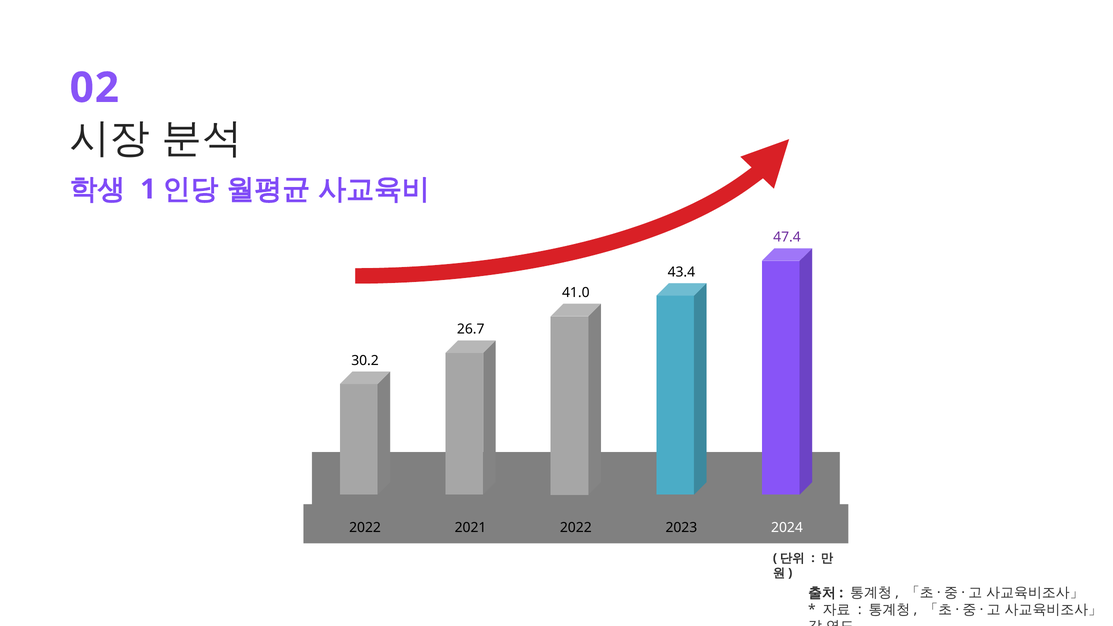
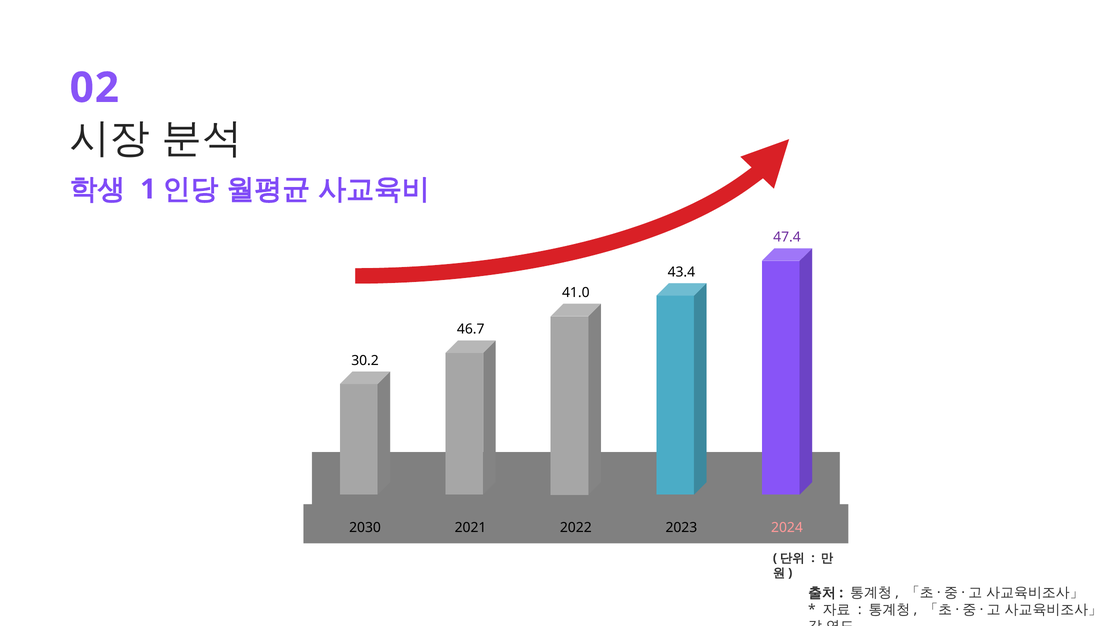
26.7: 26.7 -> 46.7
2022 at (365, 528): 2022 -> 2030
2024 colour: white -> pink
